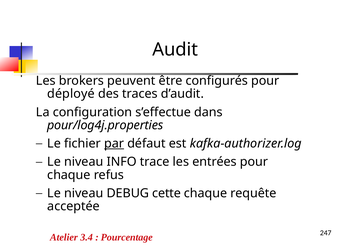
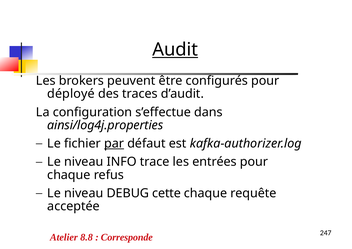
Audit underline: none -> present
pour/log4j.properties: pour/log4j.properties -> ainsi/log4j.properties
3.4: 3.4 -> 8.8
Pourcentage: Pourcentage -> Corresponde
